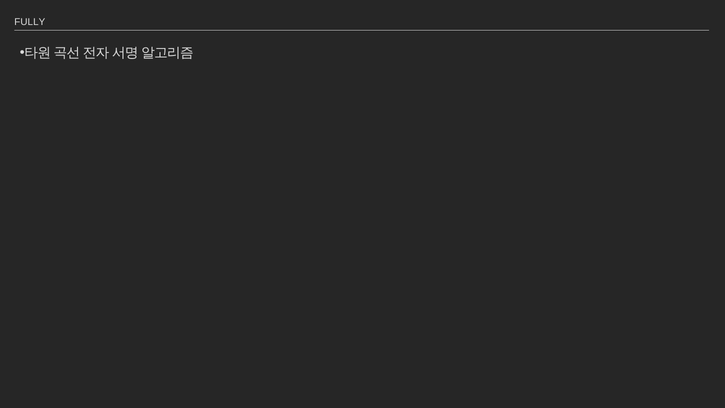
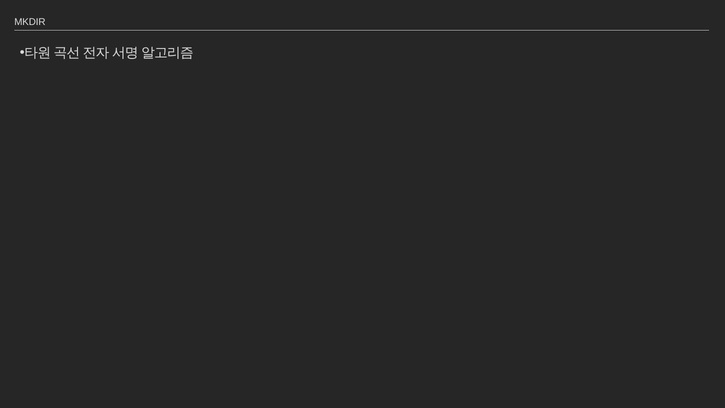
FULLY: FULLY -> MKDIR
